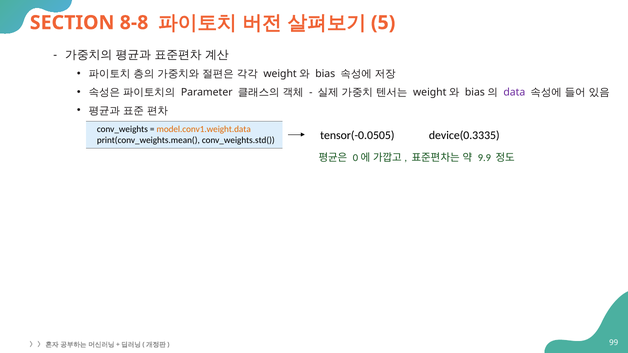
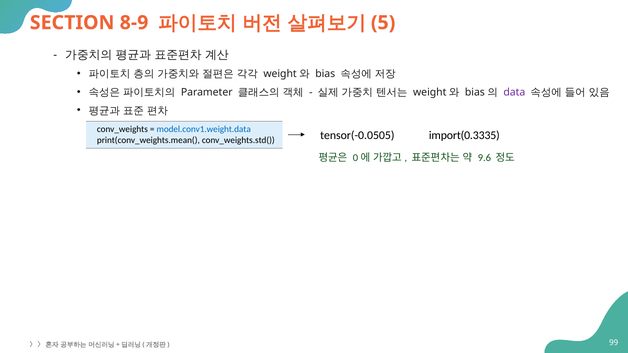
8-8: 8-8 -> 8-9
model.conv1.weight.data colour: orange -> blue
device(0.3335: device(0.3335 -> import(0.3335
9.9: 9.9 -> 9.6
